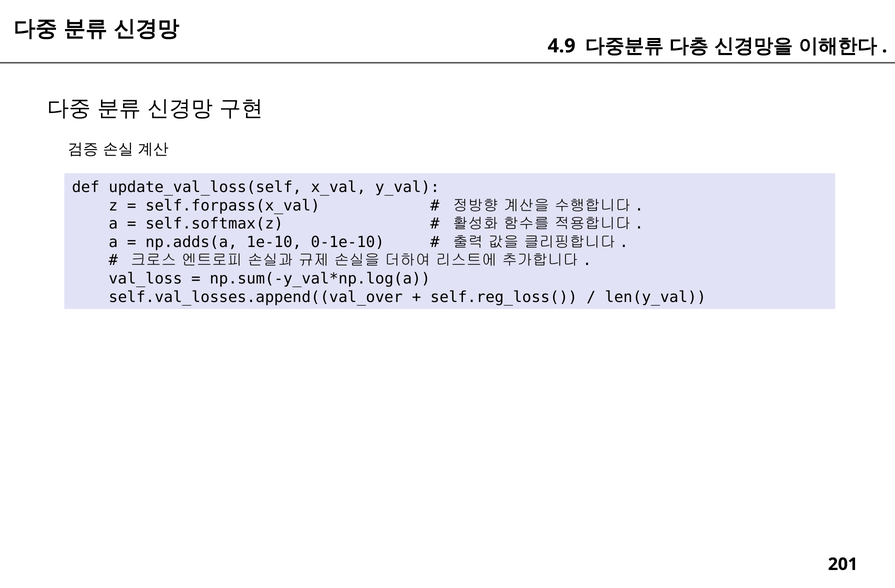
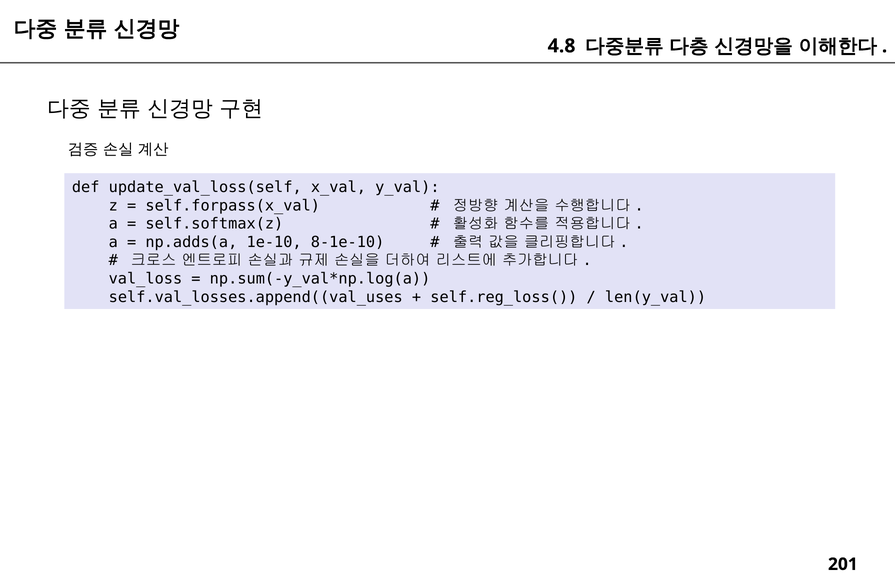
4.9: 4.9 -> 4.8
0-1e-10: 0-1e-10 -> 8-1e-10
self.val_losses.append((val_over: self.val_losses.append((val_over -> self.val_losses.append((val_uses
